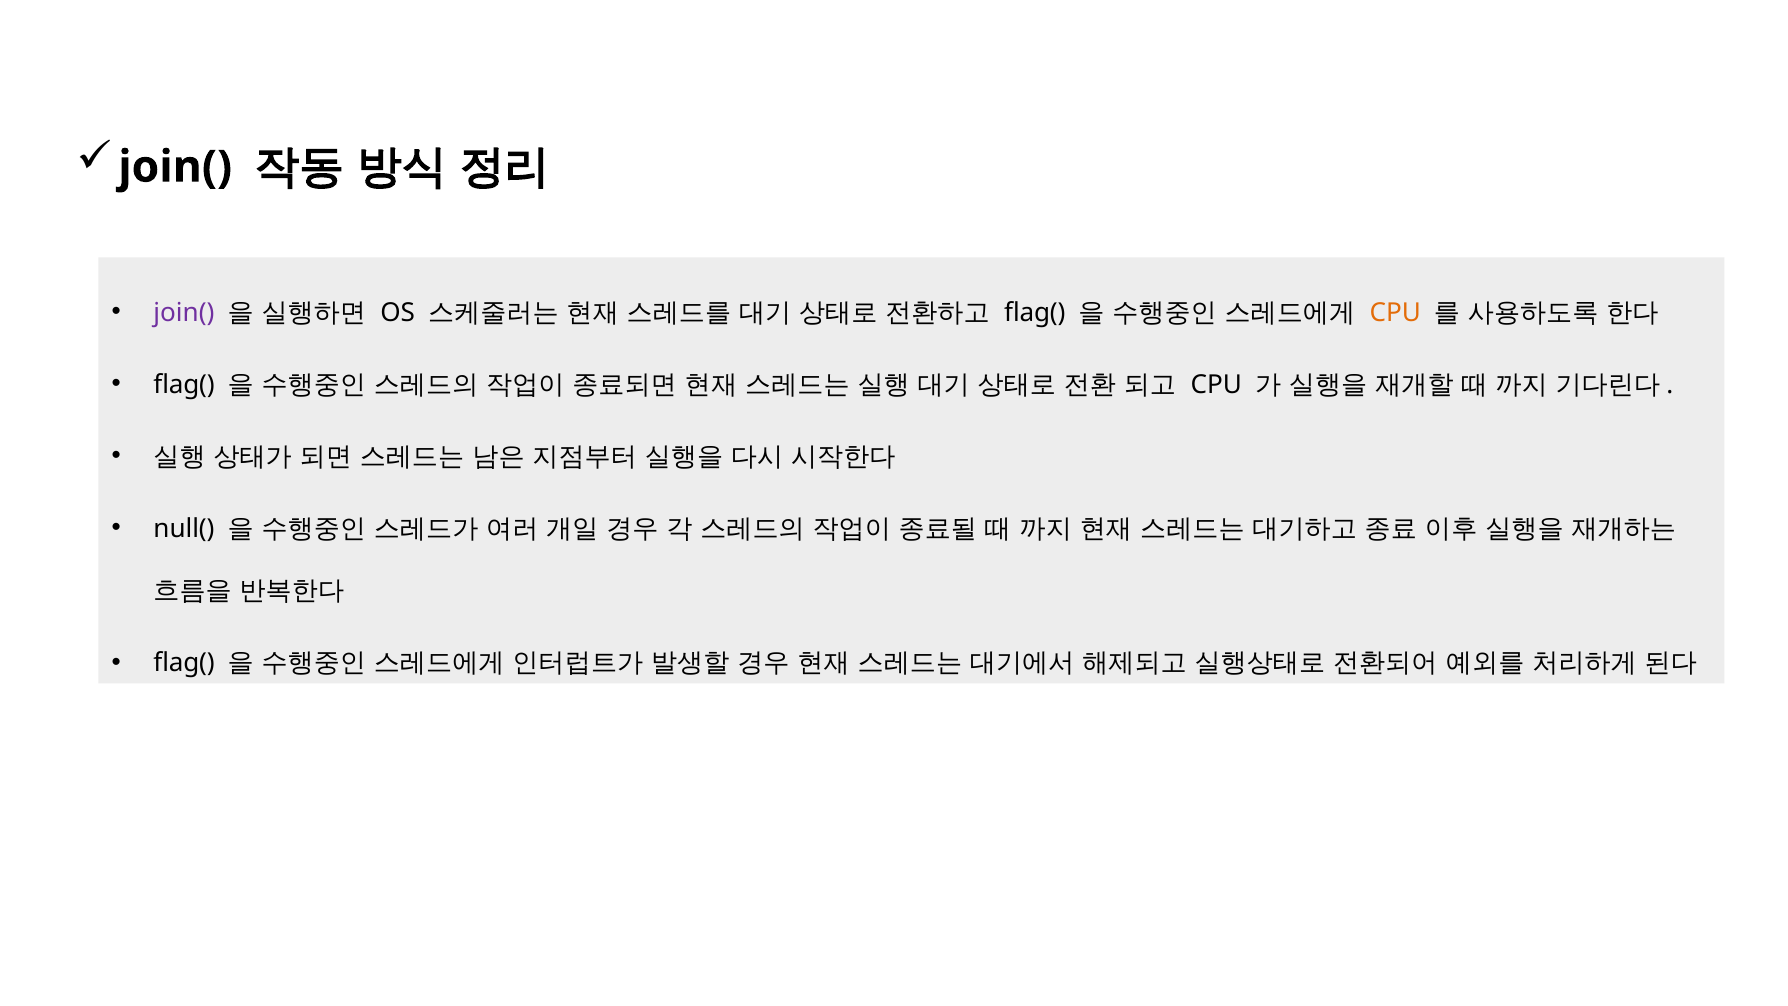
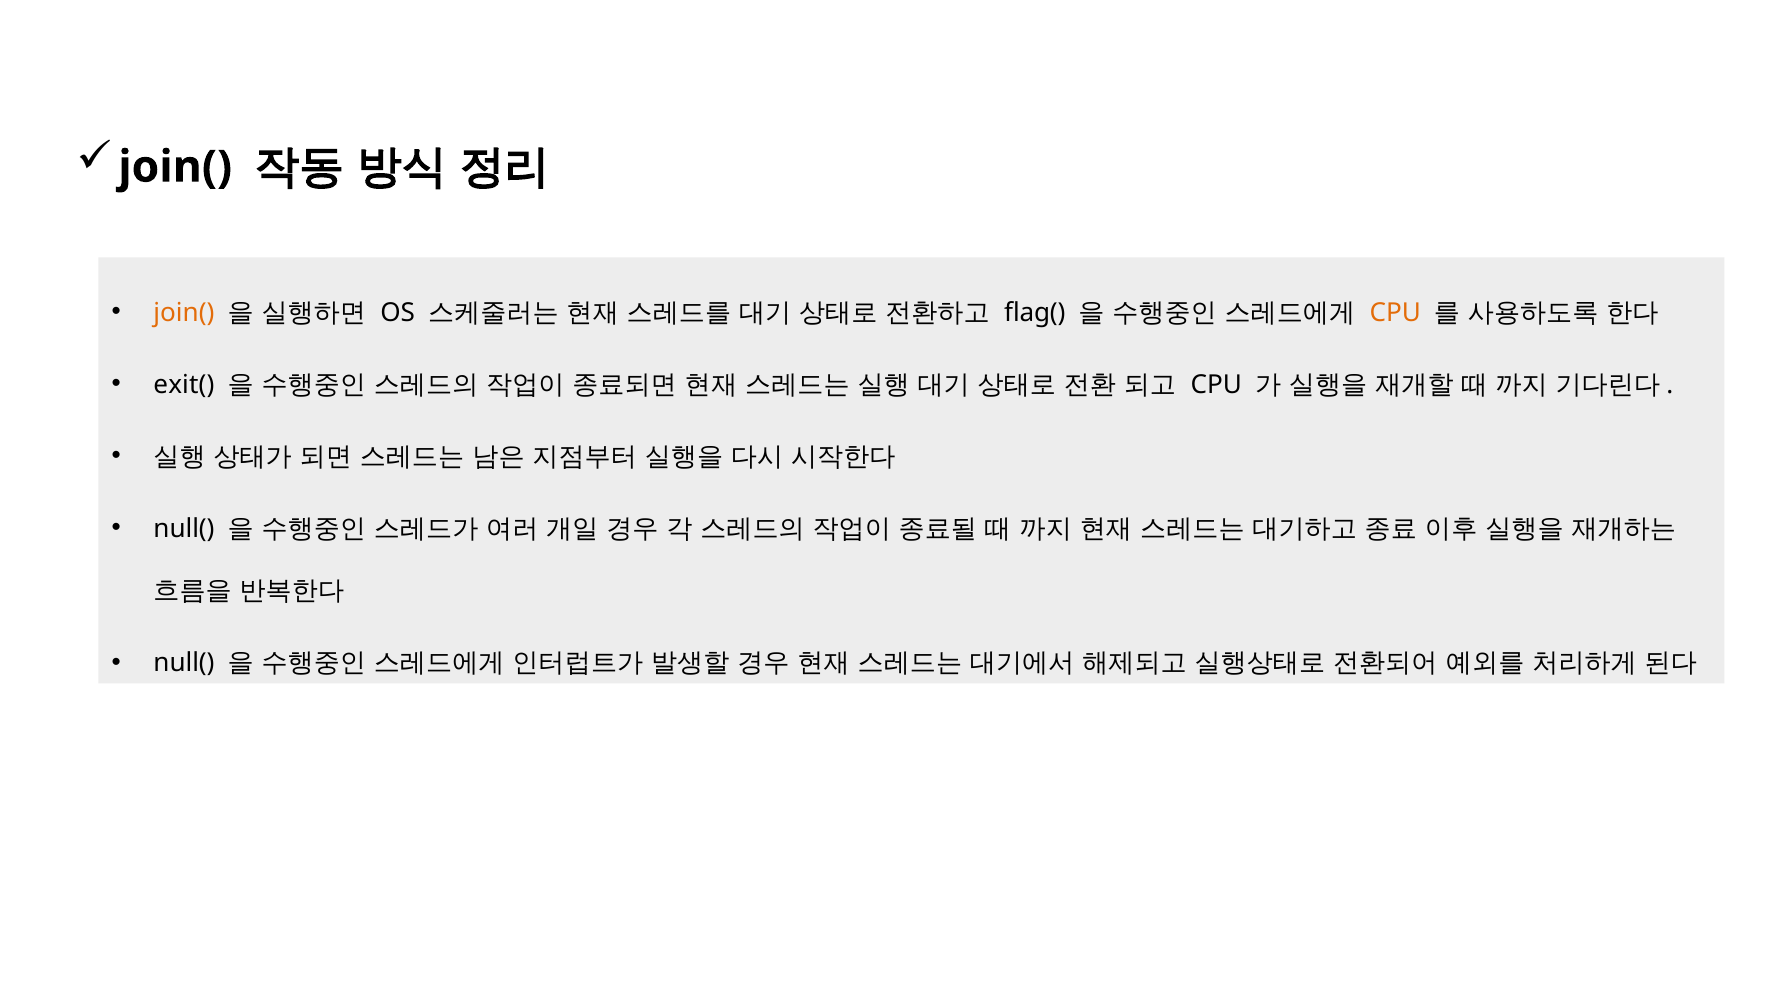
join( at (184, 313) colour: purple -> orange
flag( at (184, 385): flag( -> exit(
flag( at (184, 663): flag( -> null(
